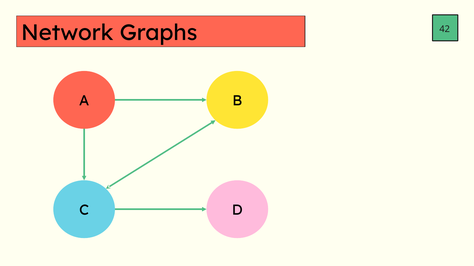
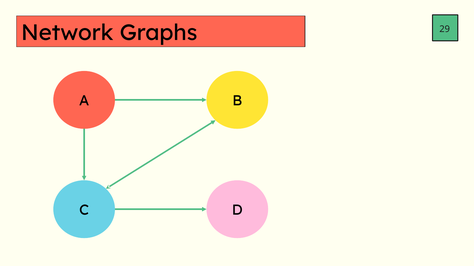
42: 42 -> 29
